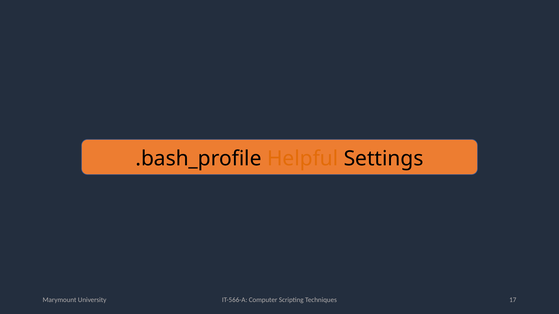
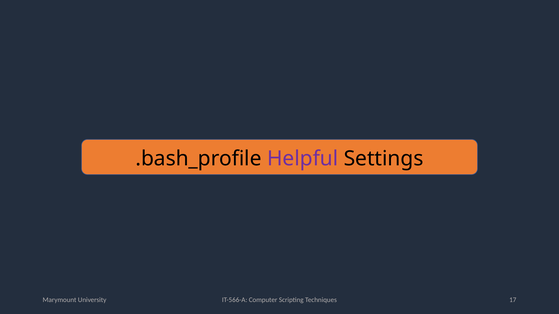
Helpful colour: orange -> purple
